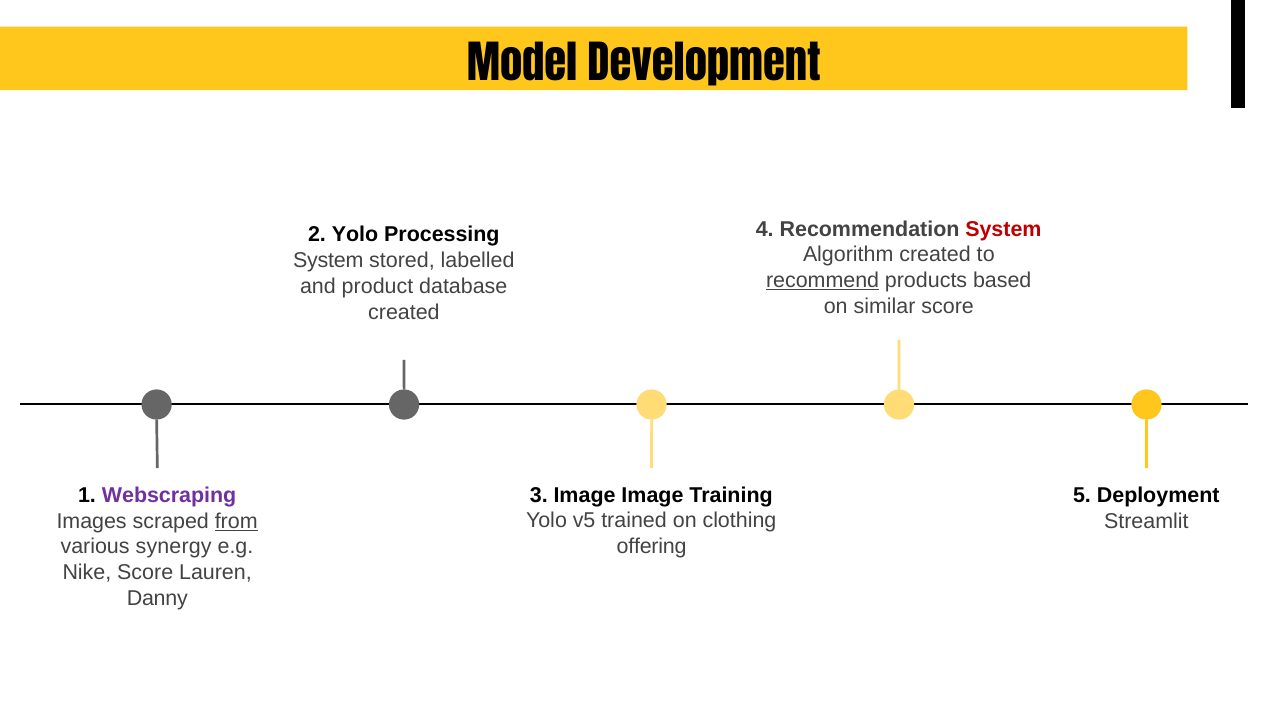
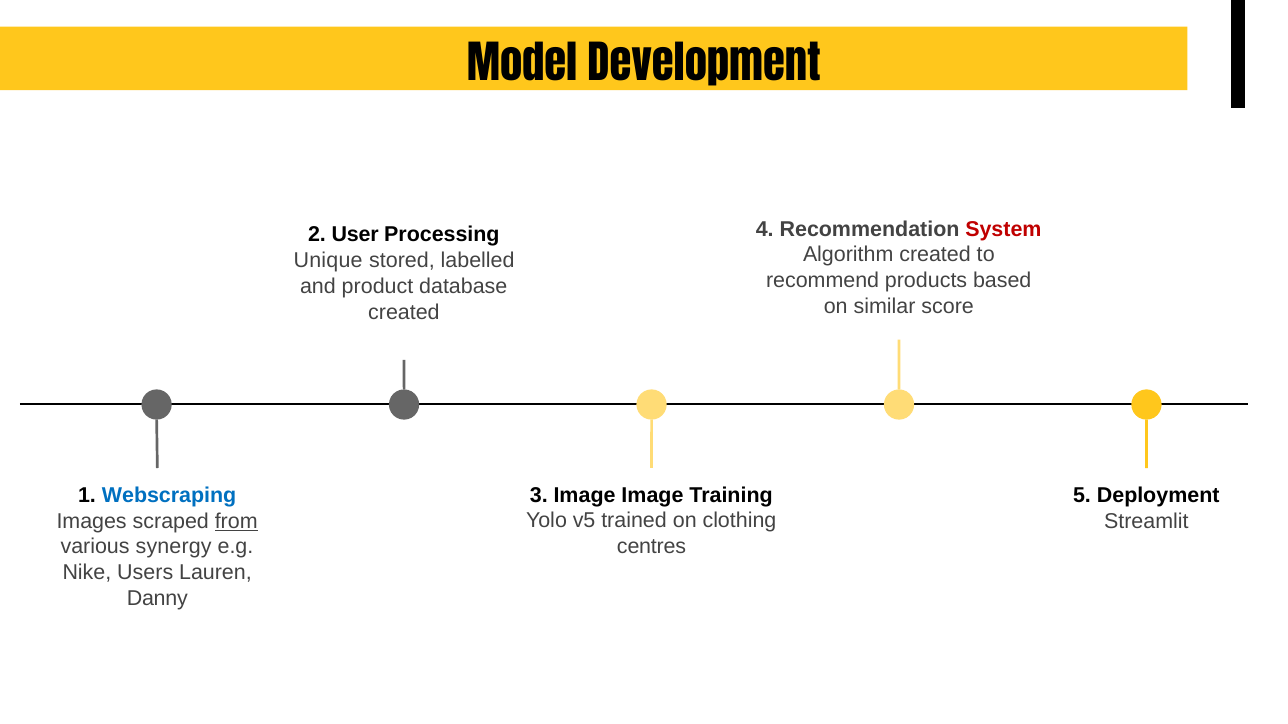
2 Yolo: Yolo -> User
System at (328, 261): System -> Unique
recommend underline: present -> none
Webscraping colour: purple -> blue
offering: offering -> centres
Nike Score: Score -> Users
